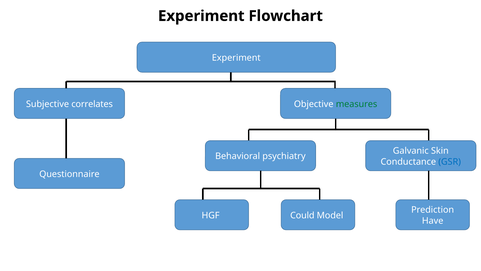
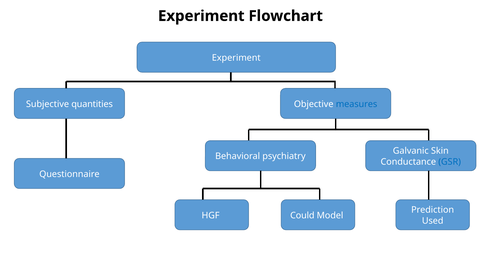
correlates: correlates -> quantities
measures colour: green -> blue
Have: Have -> Used
